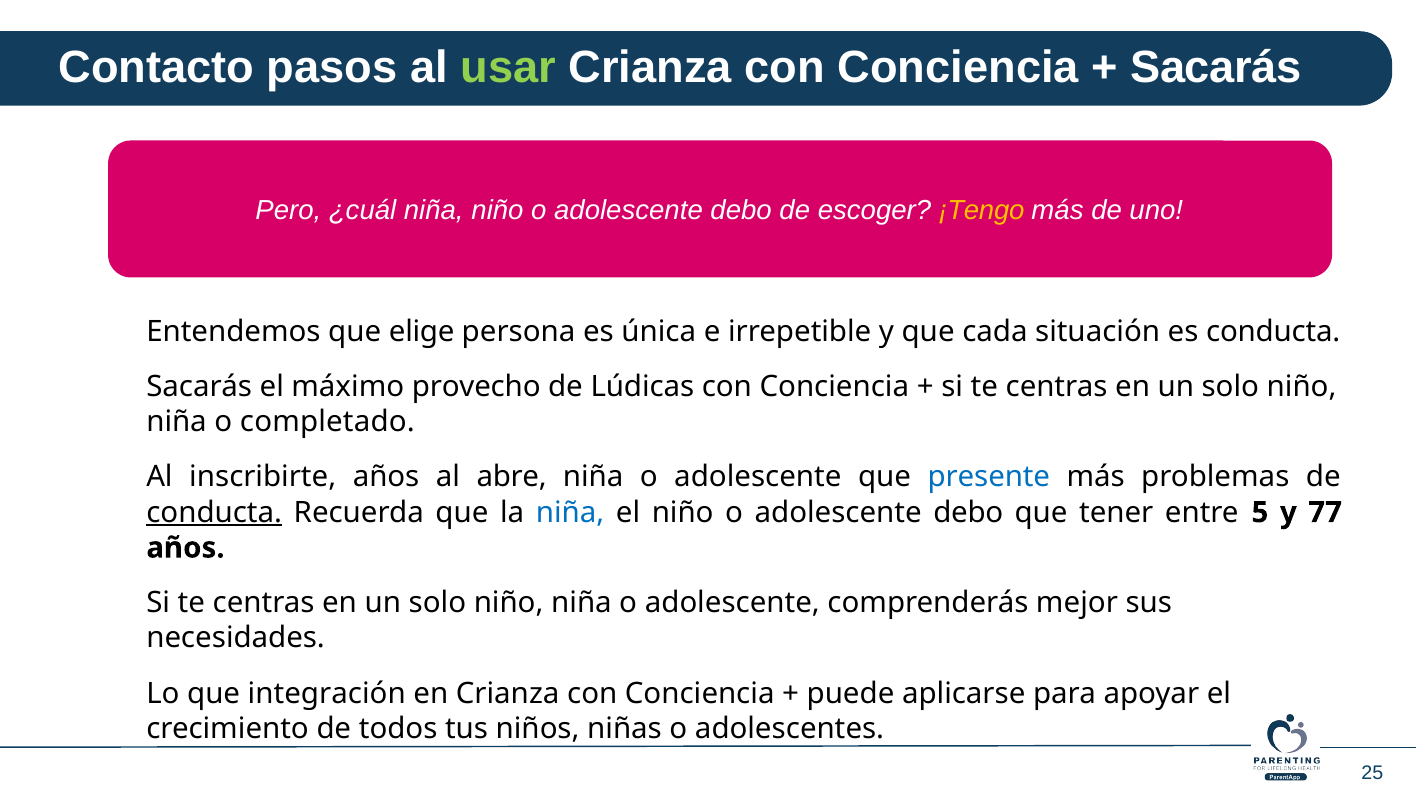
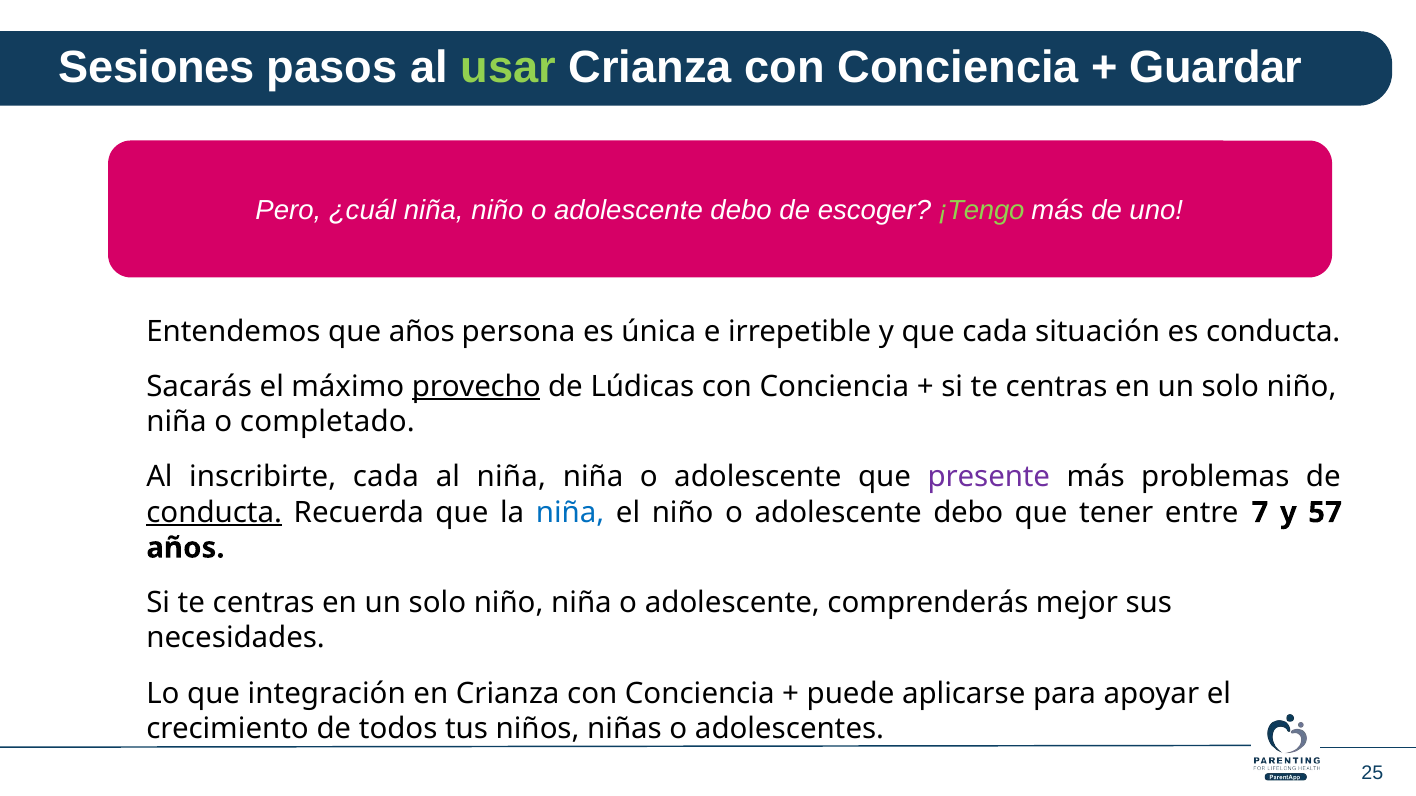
Contacto: Contacto -> Sesiones
Sacarás at (1216, 68): Sacarás -> Guardar
¡Tengo colour: yellow -> light green
que elige: elige -> años
provecho underline: none -> present
inscribirte años: años -> cada
al abre: abre -> niña
presente colour: blue -> purple
5: 5 -> 7
77: 77 -> 57
